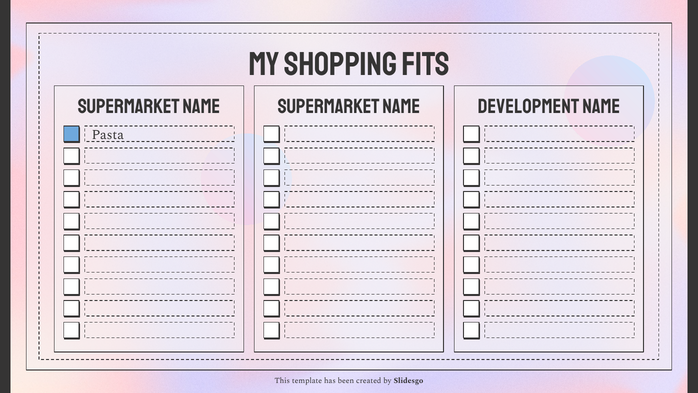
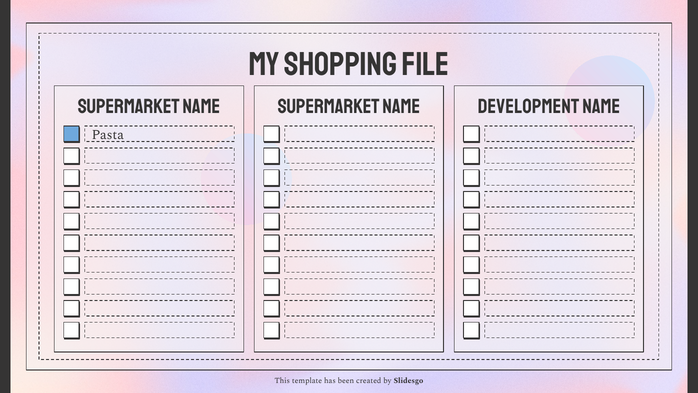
fits: fits -> file
